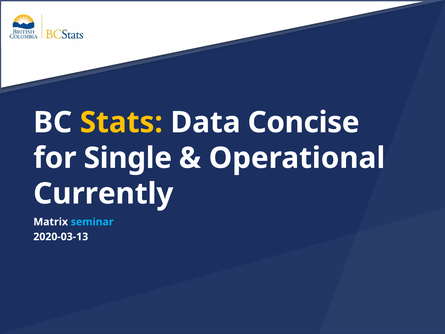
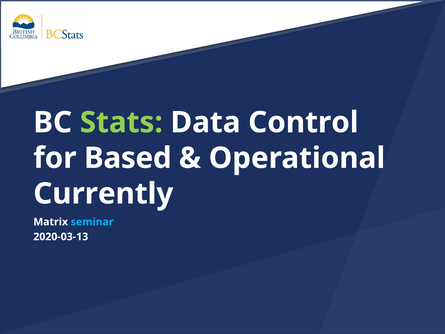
Stats colour: yellow -> light green
Concise: Concise -> Control
Single: Single -> Based
